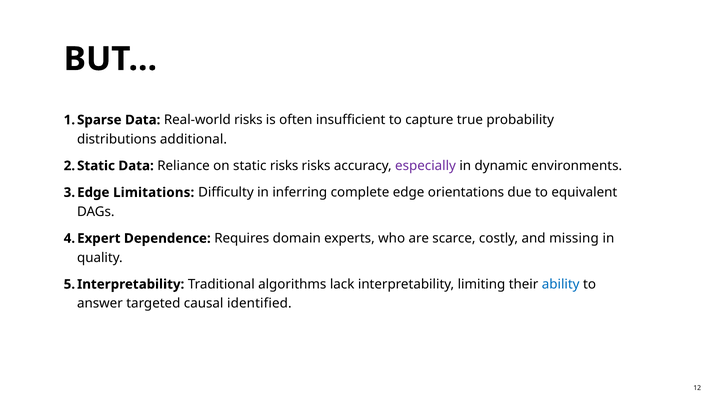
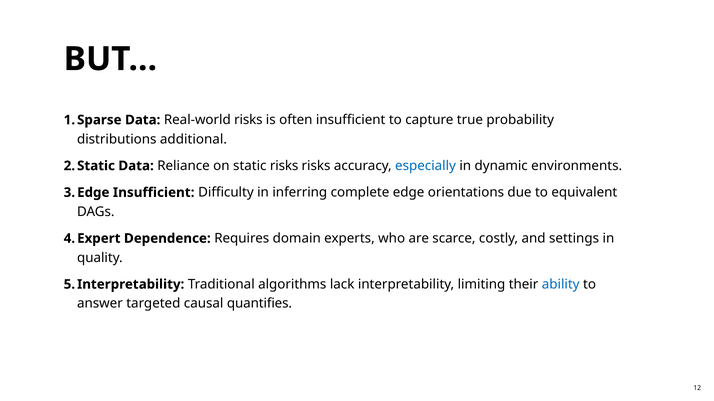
especially colour: purple -> blue
Limitations at (154, 193): Limitations -> Insufficient
missing: missing -> settings
identified: identified -> quantifies
